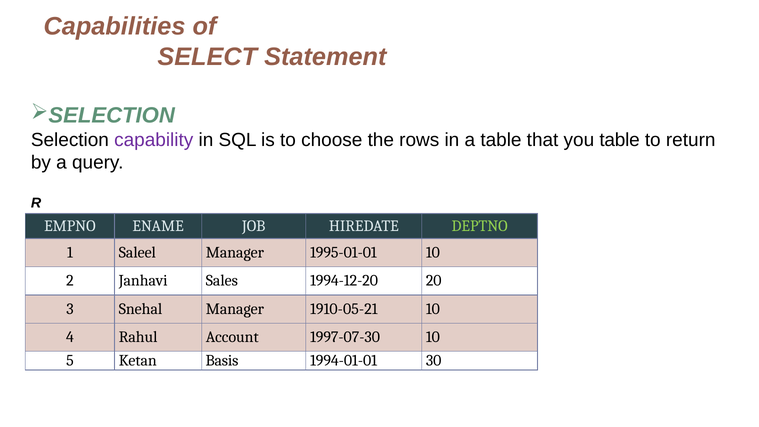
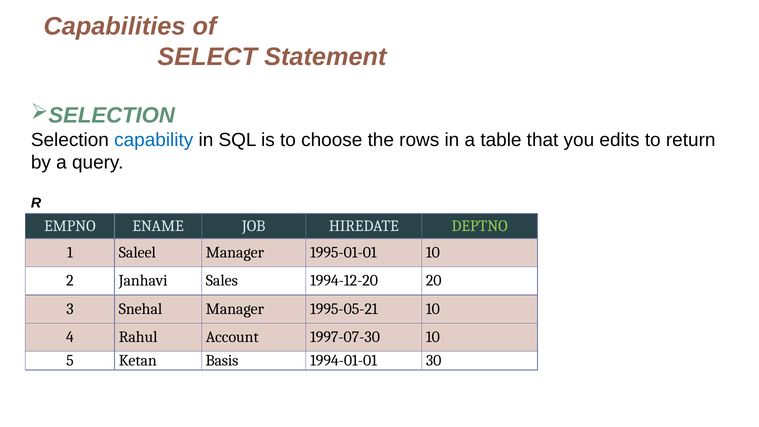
capability colour: purple -> blue
you table: table -> edits
1910-05-21: 1910-05-21 -> 1995-05-21
